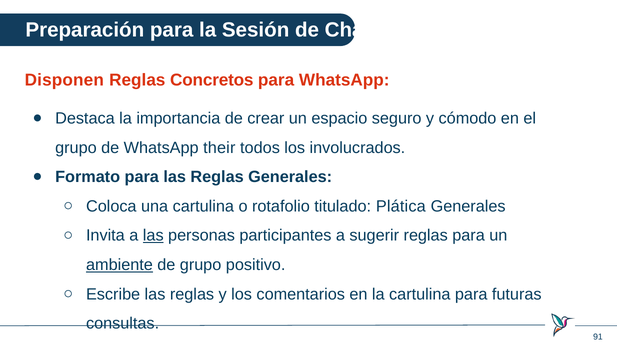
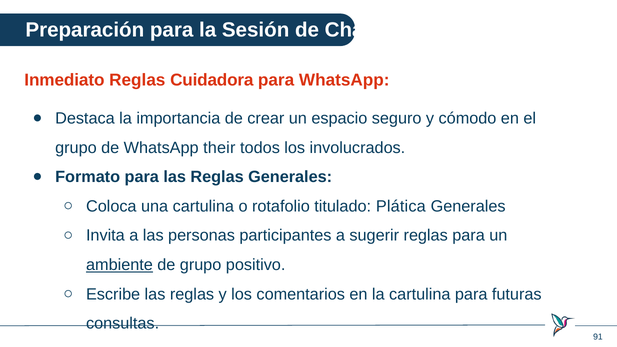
Disponen: Disponen -> Inmediato
Concretos: Concretos -> Cuidadora
las at (153, 236) underline: present -> none
